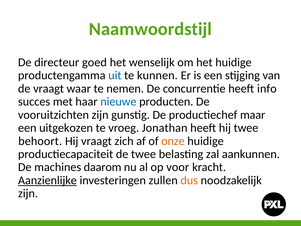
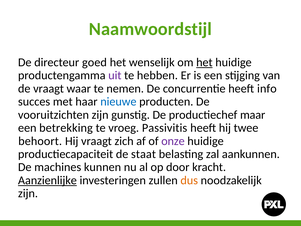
het at (204, 62) underline: none -> present
uit colour: blue -> purple
kunnen: kunnen -> hebben
uitgekozen: uitgekozen -> betrekking
Jonathan: Jonathan -> Passivitis
onze colour: orange -> purple
de twee: twee -> staat
daarom: daarom -> kunnen
voor: voor -> door
